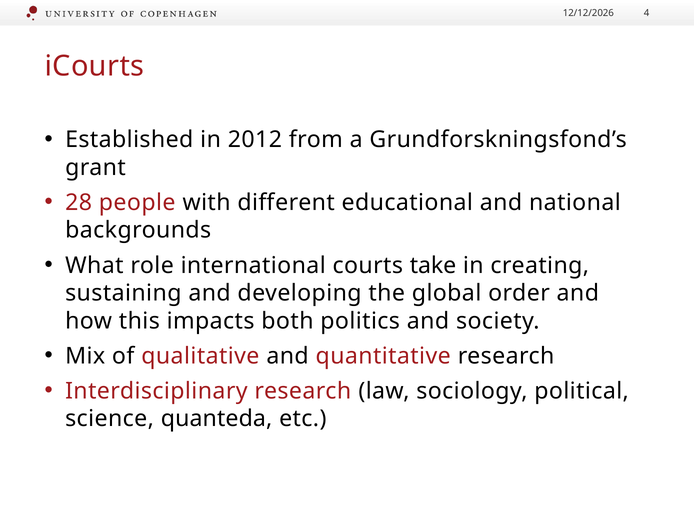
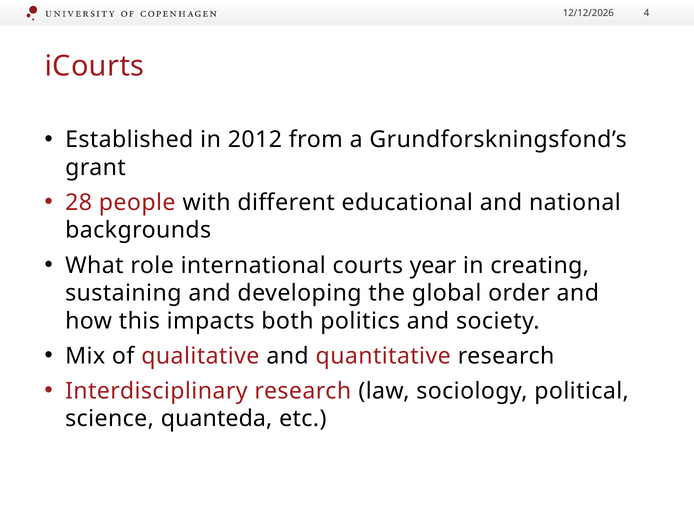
take: take -> year
